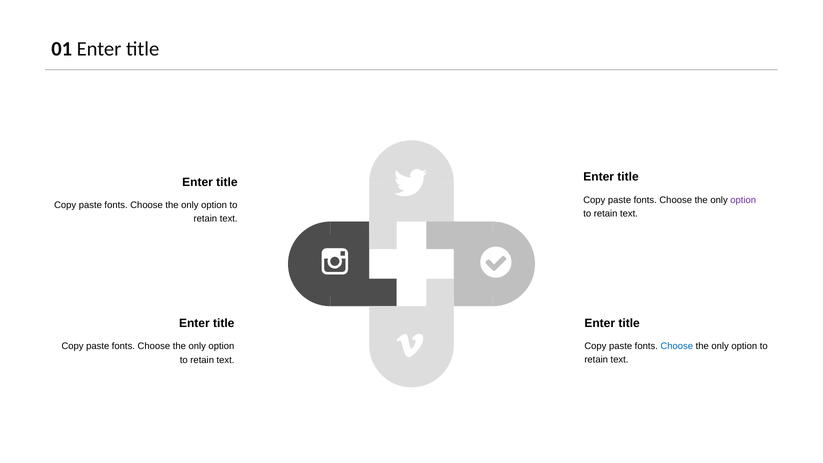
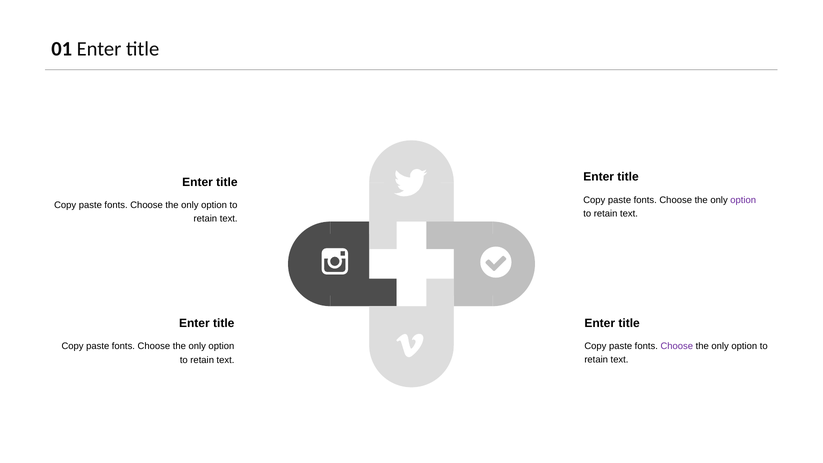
Choose at (677, 346) colour: blue -> purple
